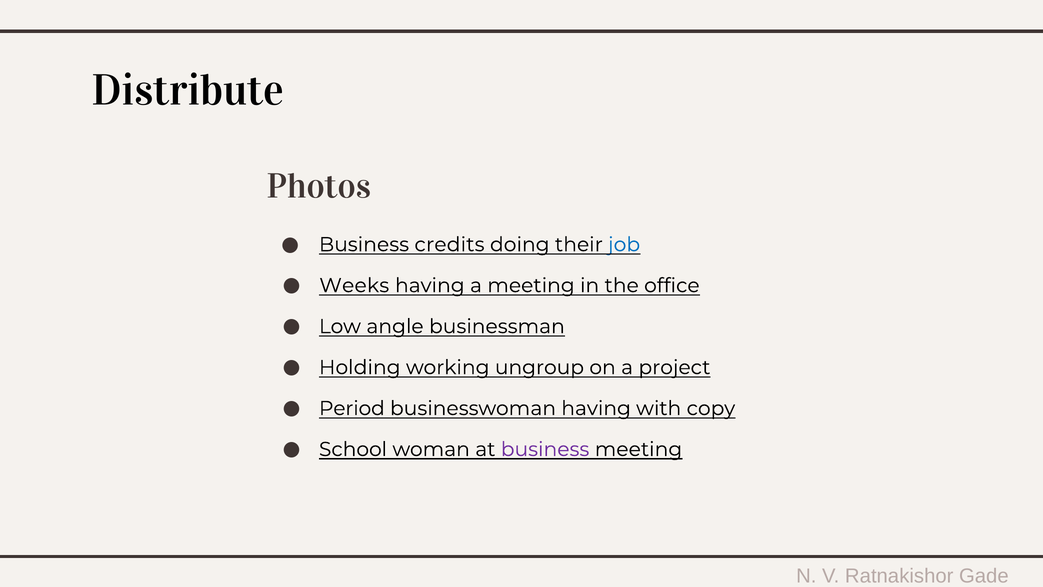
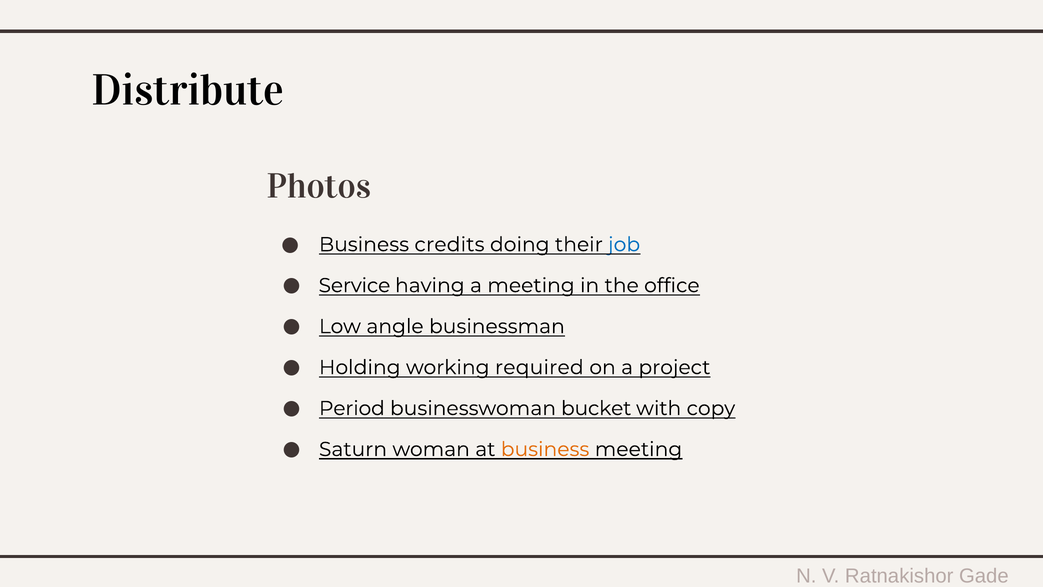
Weeks: Weeks -> Service
ungroup: ungroup -> required
businesswoman having: having -> bucket
School: School -> Saturn
business at (545, 449) colour: purple -> orange
